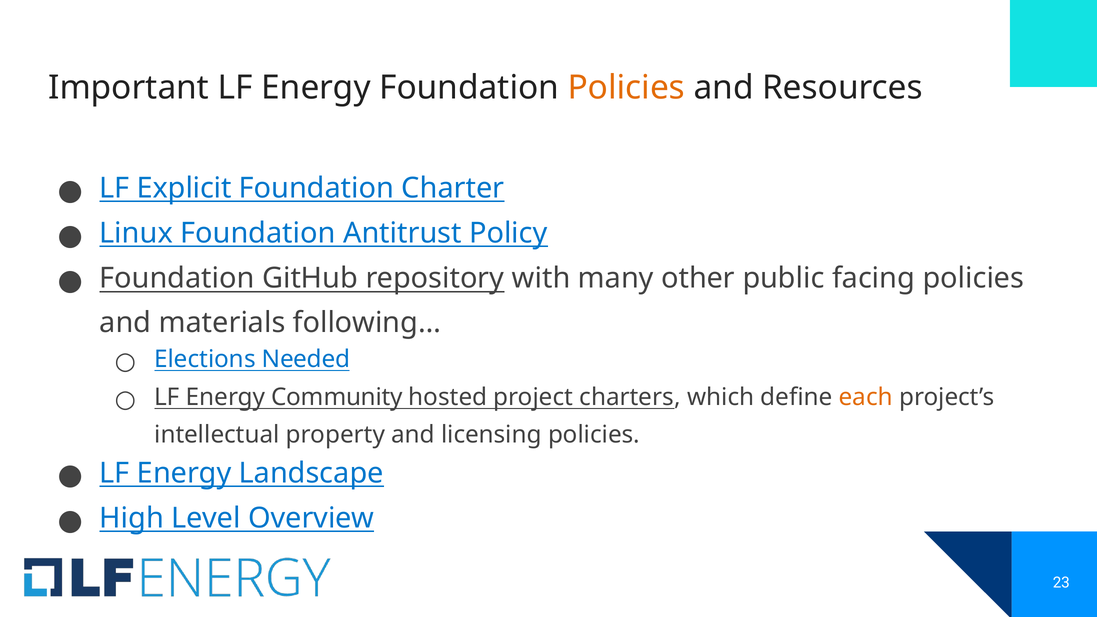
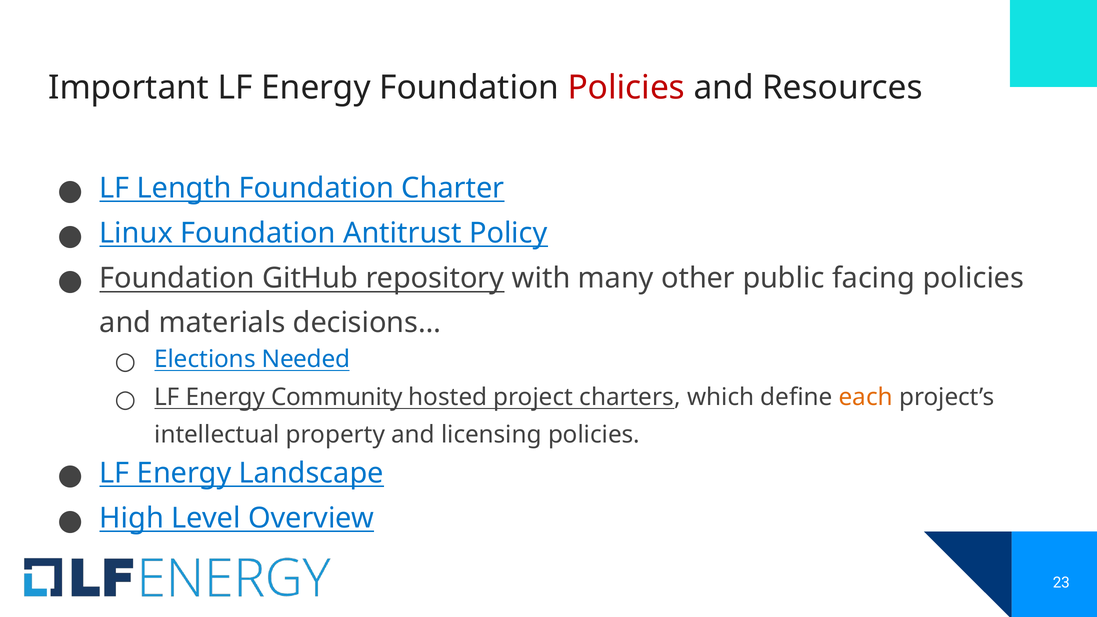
Policies at (626, 88) colour: orange -> red
Explicit: Explicit -> Length
following…: following… -> decisions…
